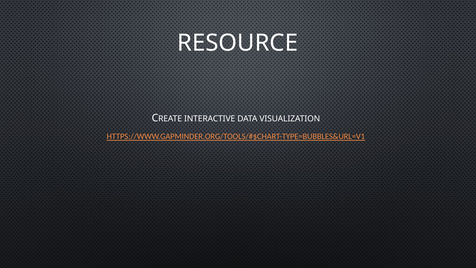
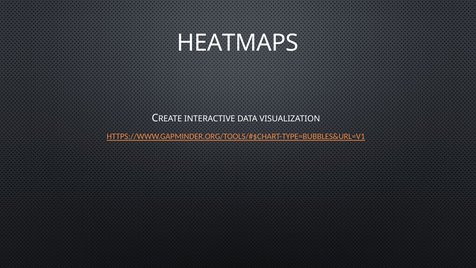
RESOURCE: RESOURCE -> HEATMAPS
